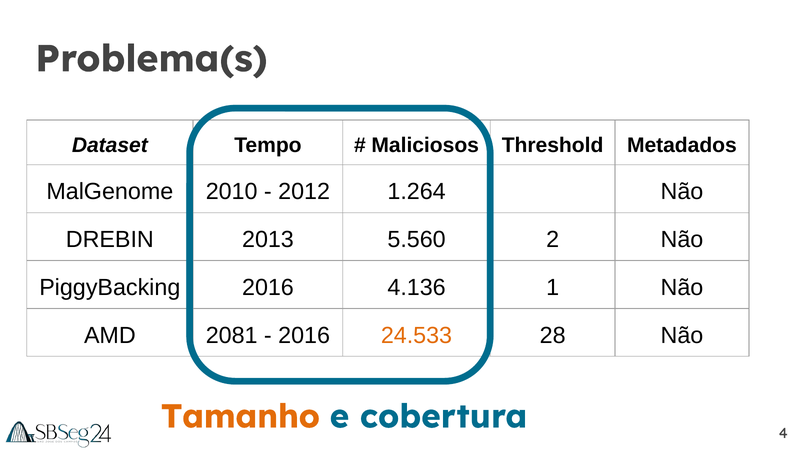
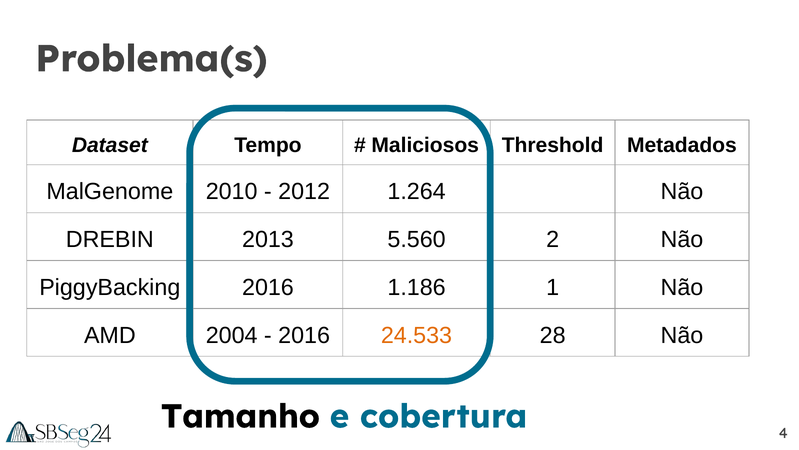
4.136: 4.136 -> 1.186
2081: 2081 -> 2004
Tamanho colour: orange -> black
